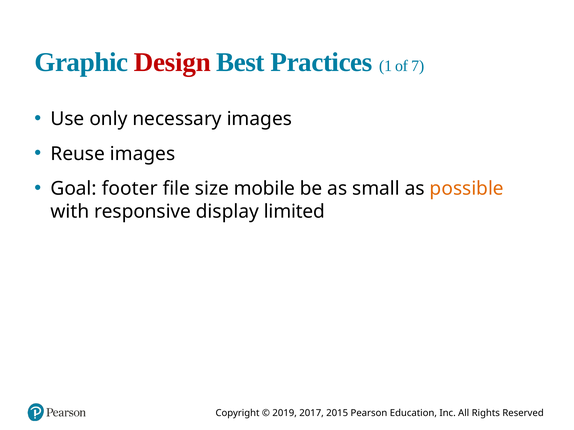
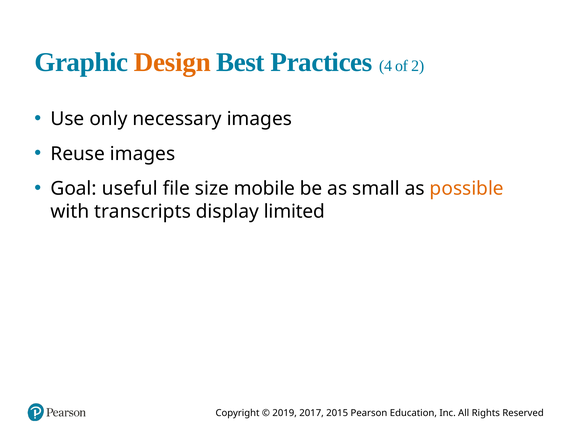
Design colour: red -> orange
1: 1 -> 4
7: 7 -> 2
footer: footer -> useful
responsive: responsive -> transcripts
